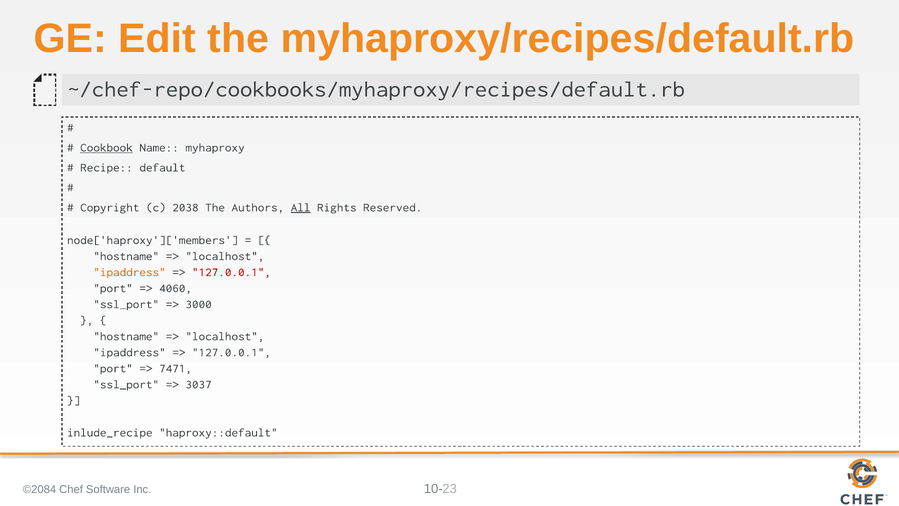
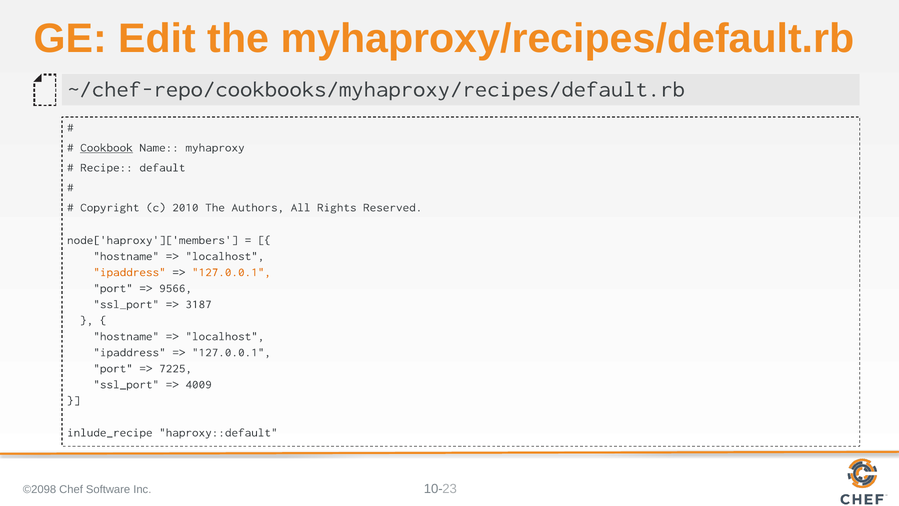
2038: 2038 -> 2010
All underline: present -> none
127.0.0.1 at (231, 272) colour: red -> orange
4060: 4060 -> 9566
3000: 3000 -> 3187
7471: 7471 -> 7225
3037: 3037 -> 4009
©2084: ©2084 -> ©2098
